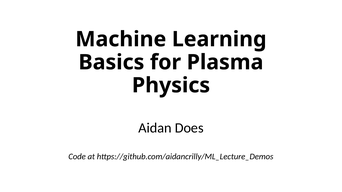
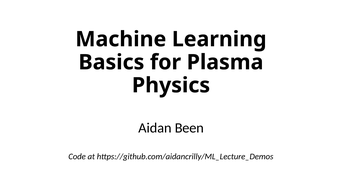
Does: Does -> Been
